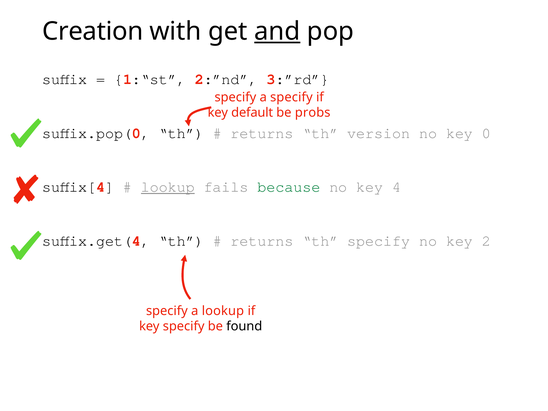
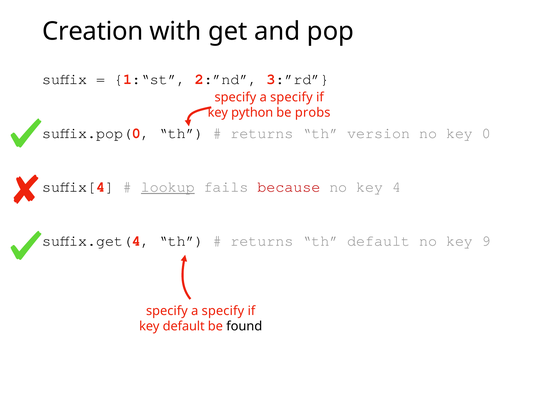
and underline: present -> none
default: default -> python
because colour: green -> red
th specify: specify -> default
2: 2 -> 9
lookup at (223, 311): lookup -> specify
key specify: specify -> default
